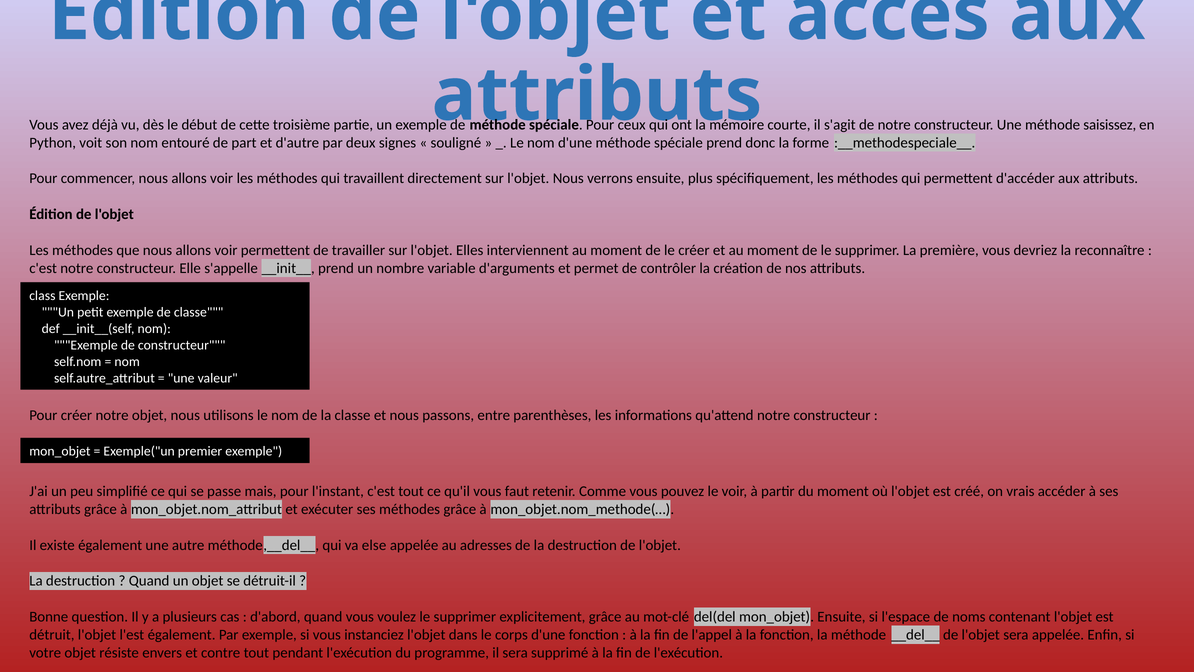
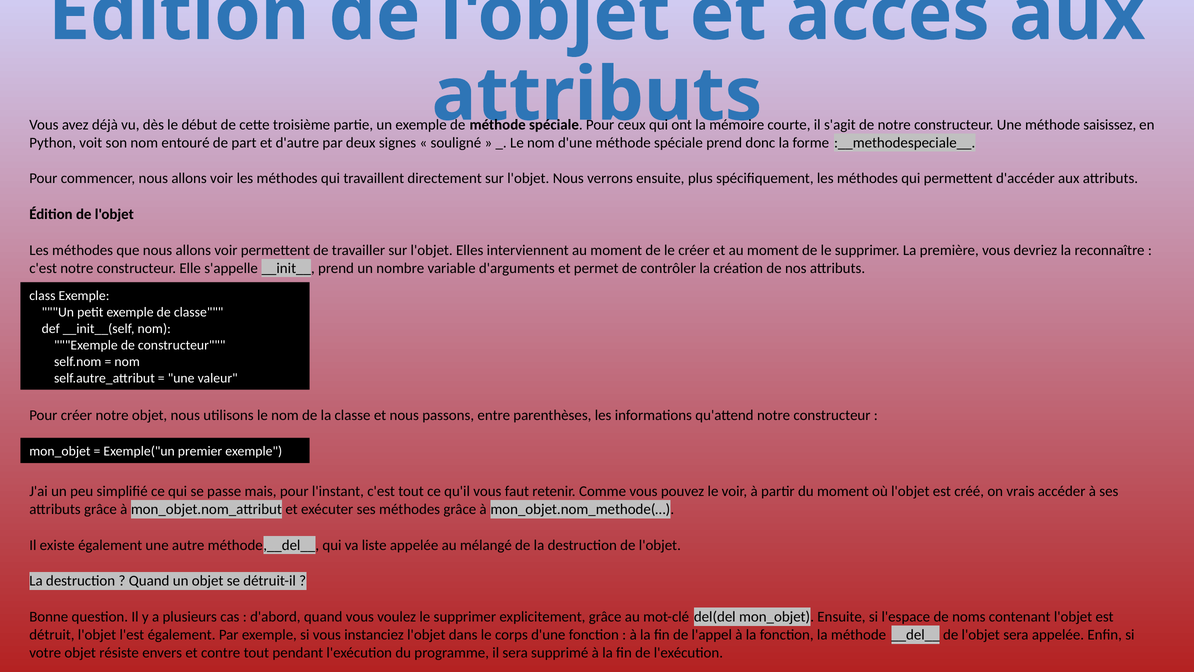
else: else -> liste
adresses: adresses -> mélangé
